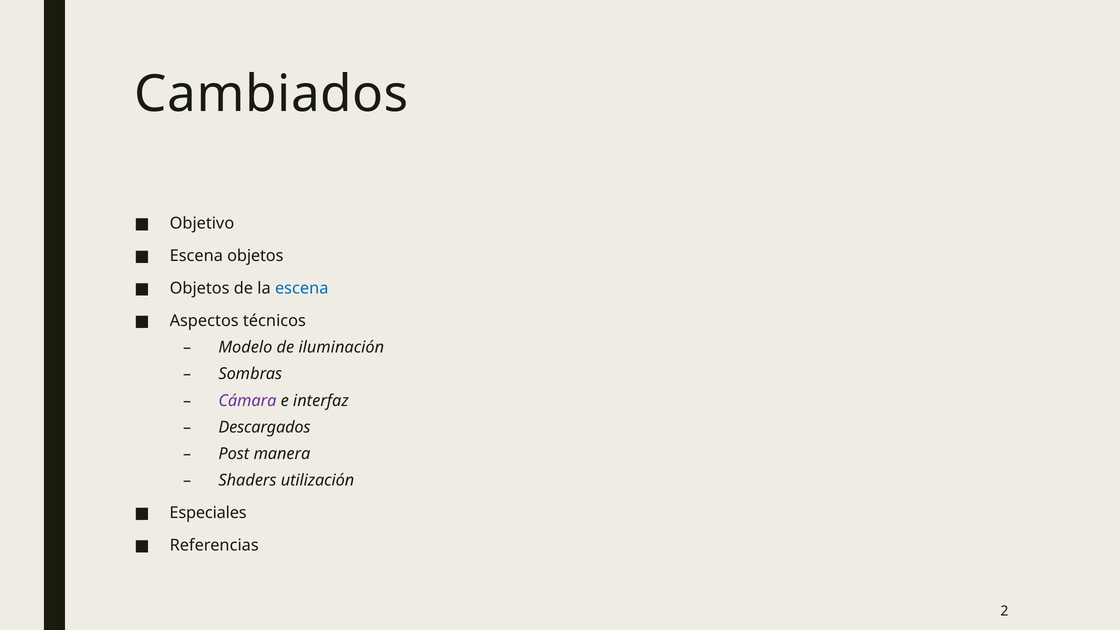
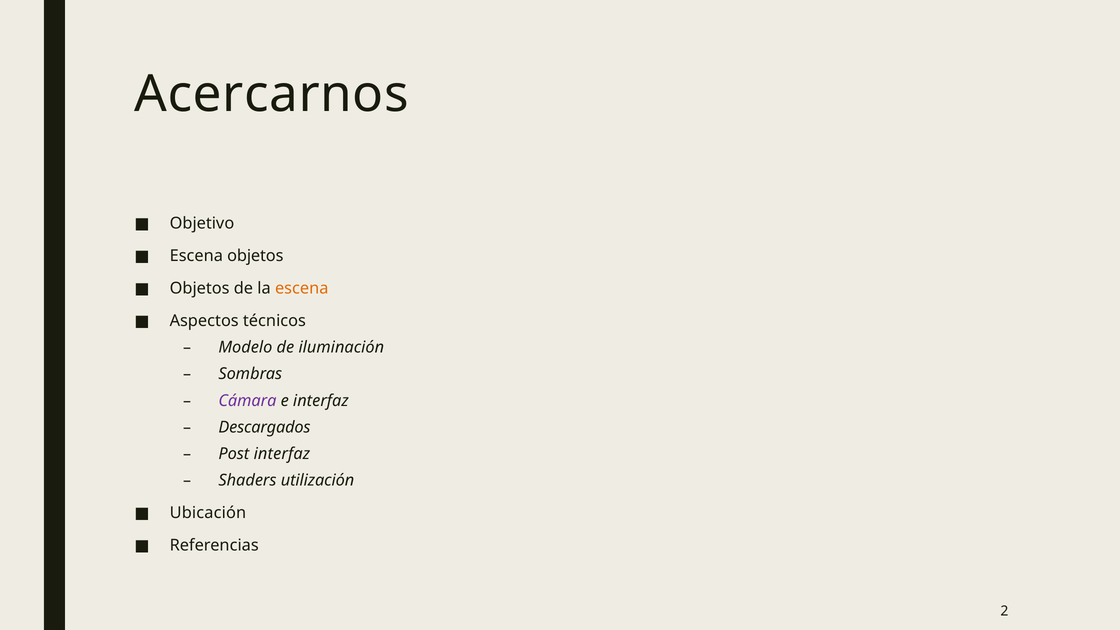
Cambiados: Cambiados -> Acercarnos
escena at (302, 288) colour: blue -> orange
Post manera: manera -> interfaz
Especiales: Especiales -> Ubicación
